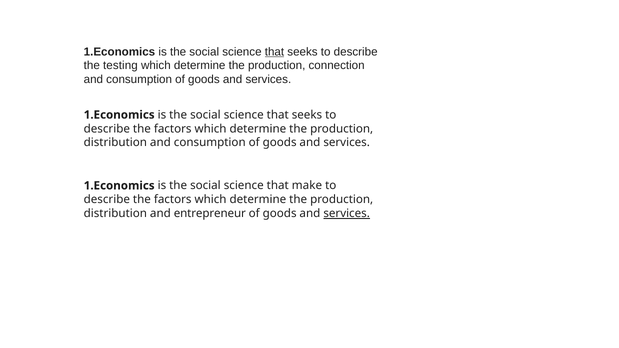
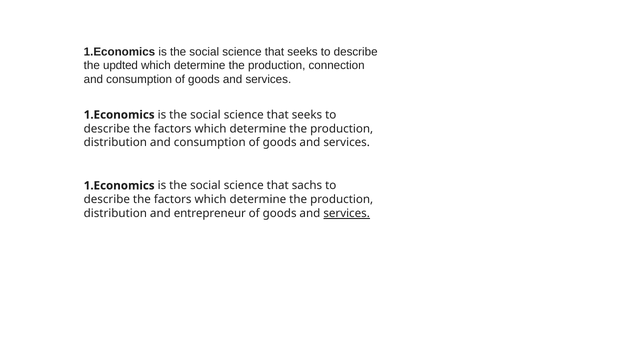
that at (274, 52) underline: present -> none
testing: testing -> updted
make: make -> sachs
